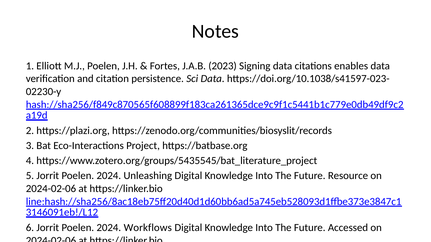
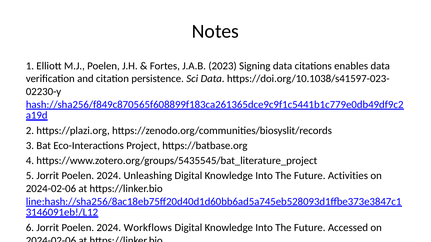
Resource: Resource -> Activities
